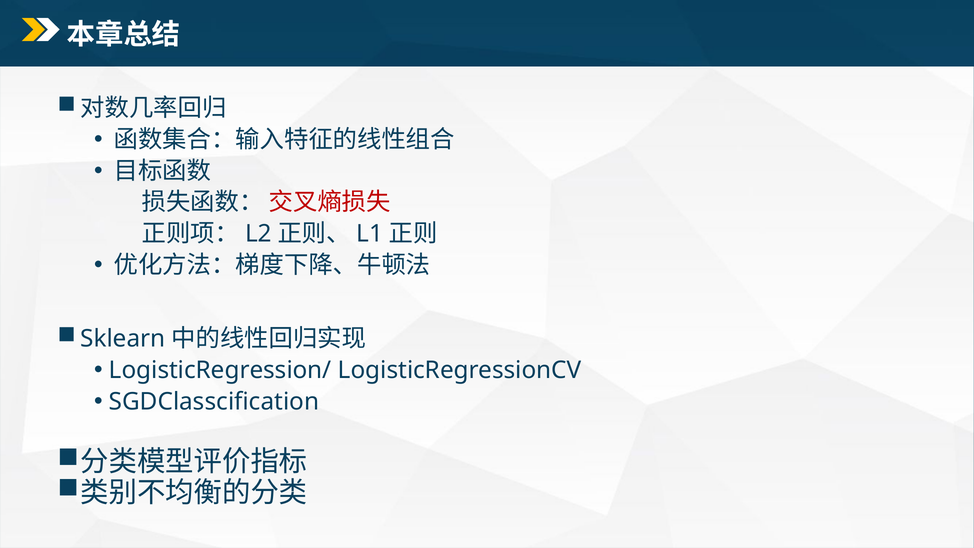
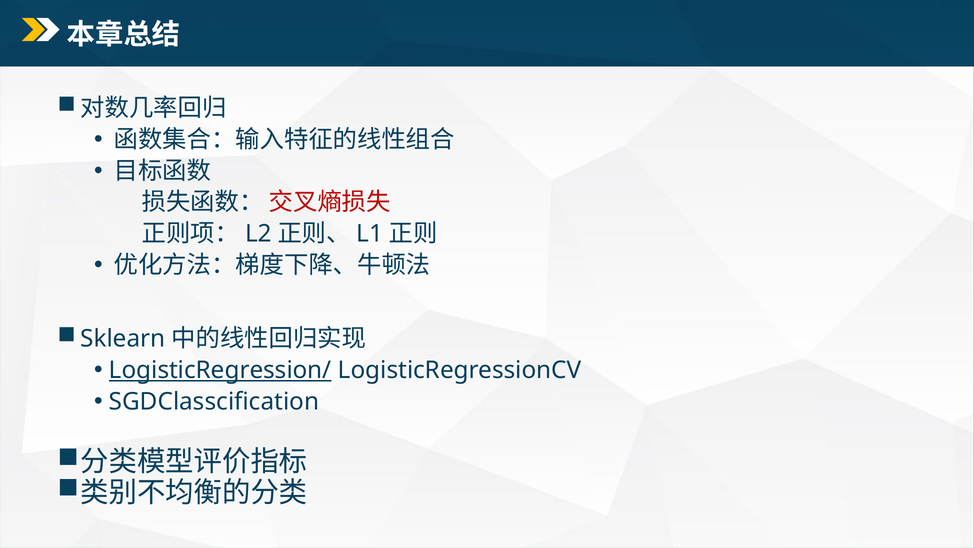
LogisticRegression/ underline: none -> present
